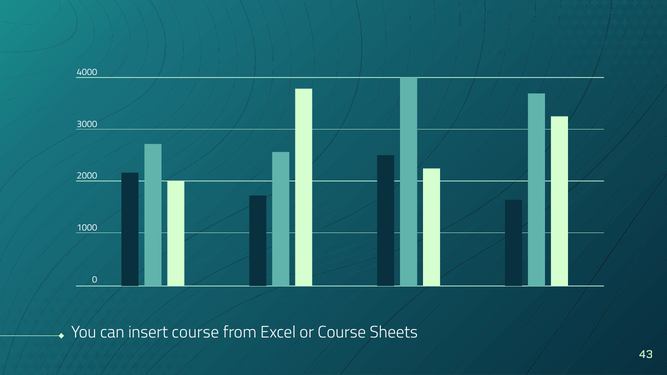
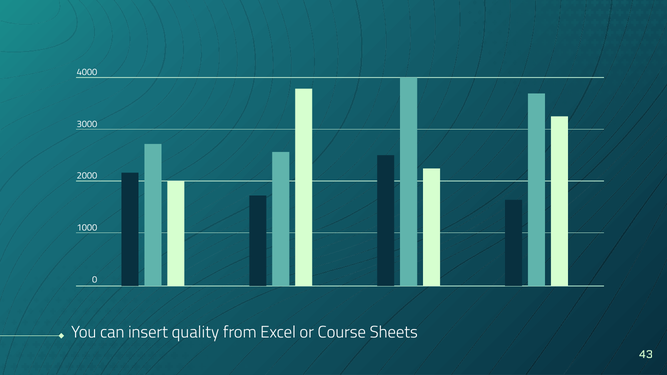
insert course: course -> quality
